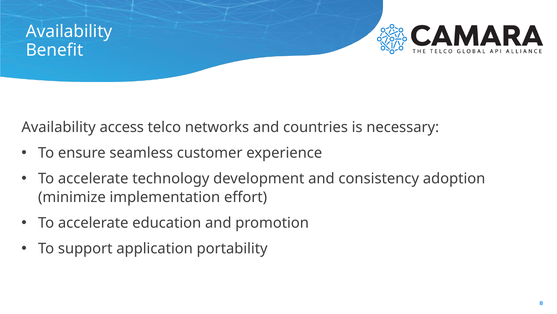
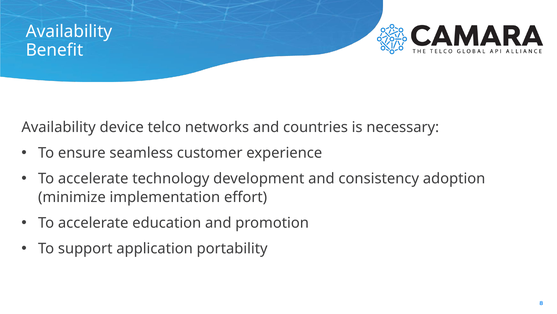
access: access -> device
